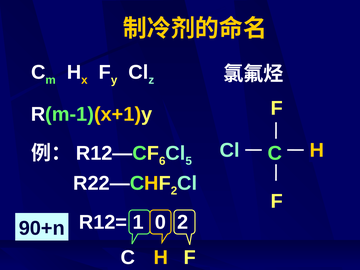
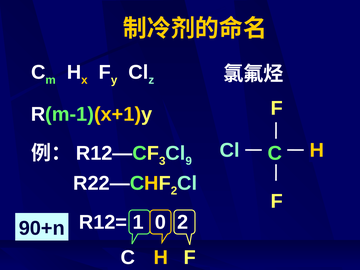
6: 6 -> 3
5: 5 -> 9
